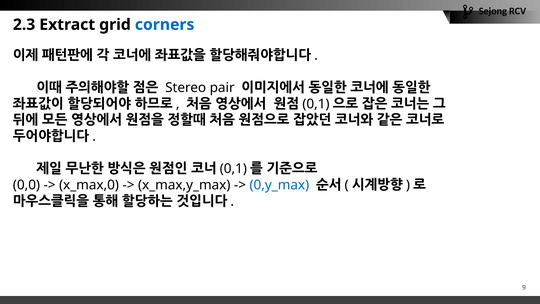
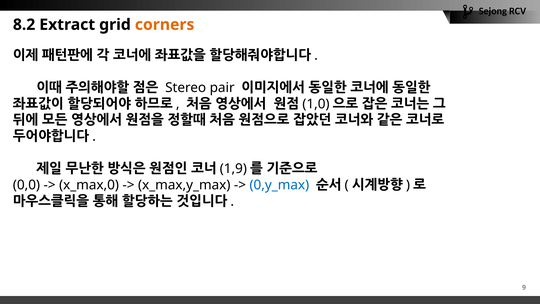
2.3: 2.3 -> 8.2
corners colour: blue -> orange
0,1 at (316, 104): 0,1 -> 1,0
0,1 at (233, 169): 0,1 -> 1,9
